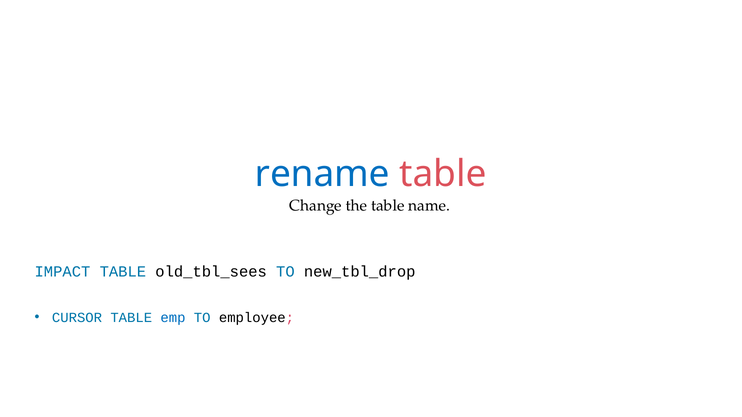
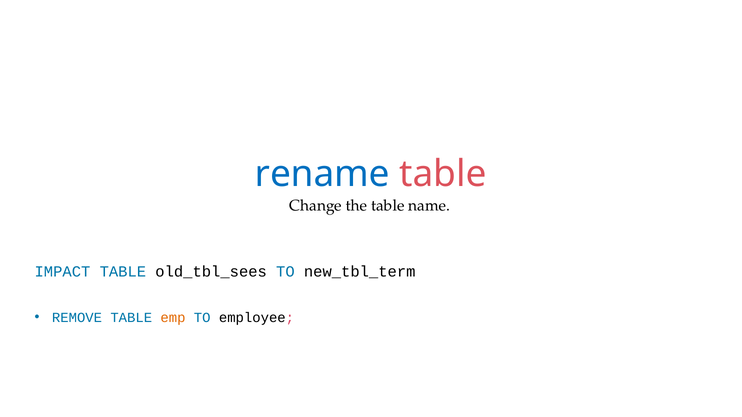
new_tbl_drop: new_tbl_drop -> new_tbl_term
CURSOR: CURSOR -> REMOVE
emp colour: blue -> orange
